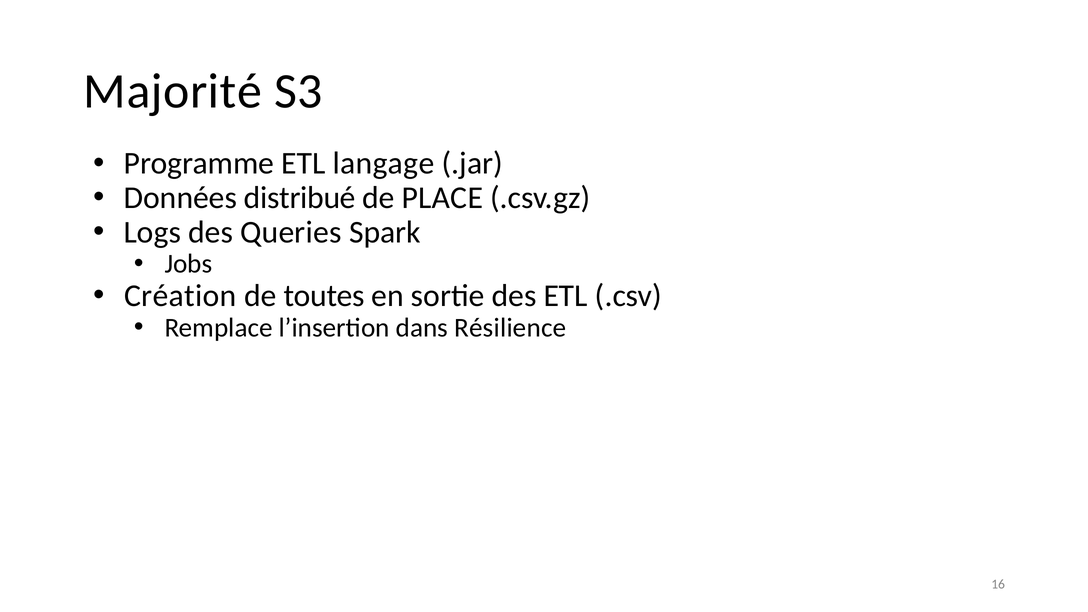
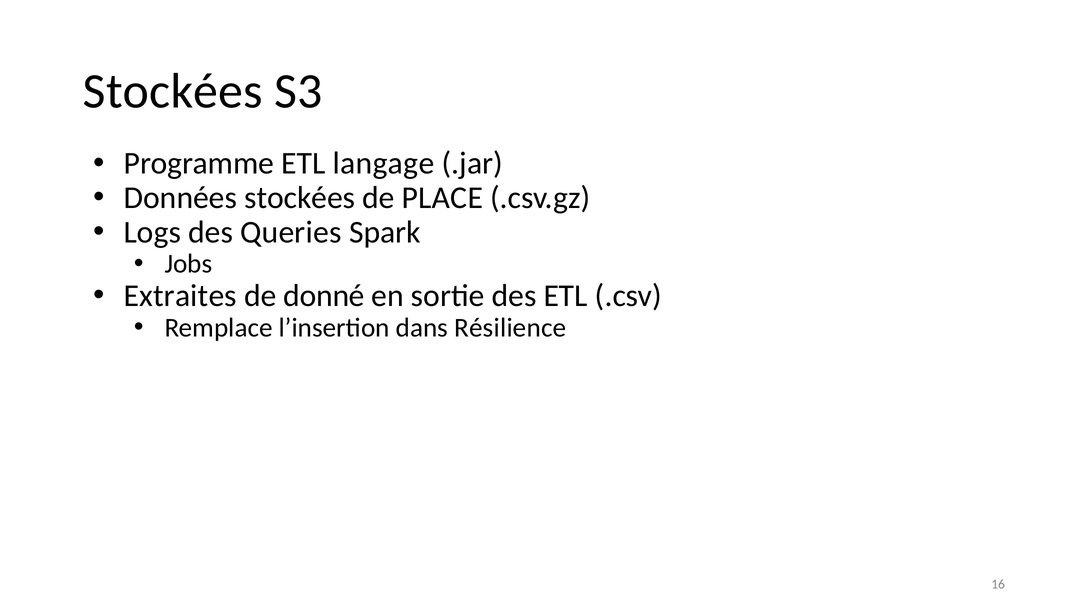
Majorité at (173, 91): Majorité -> Stockées
Données distribué: distribué -> stockées
Création: Création -> Extraites
toutes: toutes -> donné
